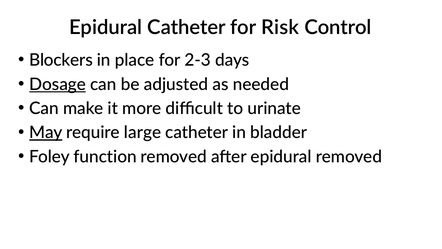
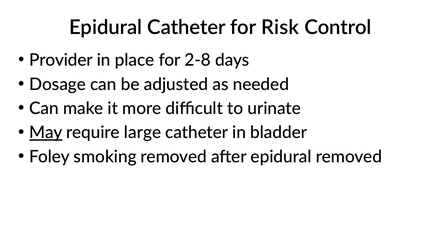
Blockers: Blockers -> Provider
2-3: 2-3 -> 2-8
Dosage underline: present -> none
function: function -> smoking
